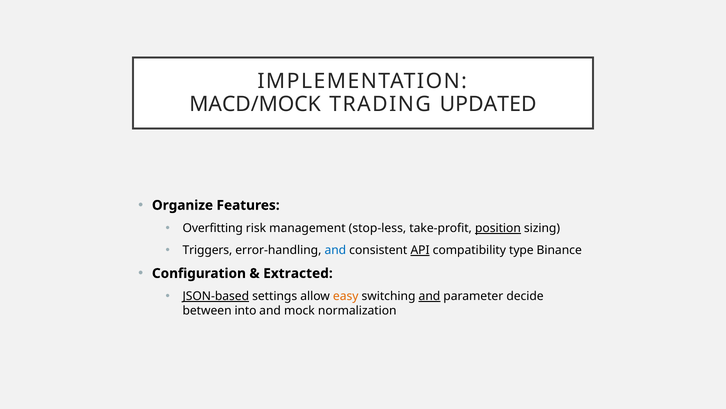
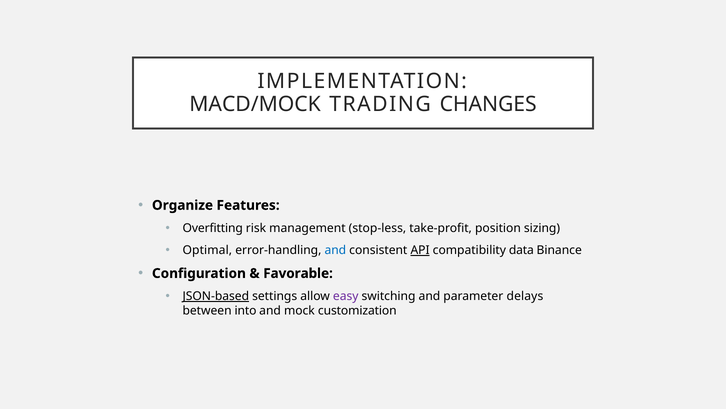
UPDATED: UPDATED -> CHANGES
position underline: present -> none
Triggers: Triggers -> Optimal
type: type -> data
Extracted: Extracted -> Favorable
easy colour: orange -> purple
and at (429, 296) underline: present -> none
decide: decide -> delays
normalization: normalization -> customization
